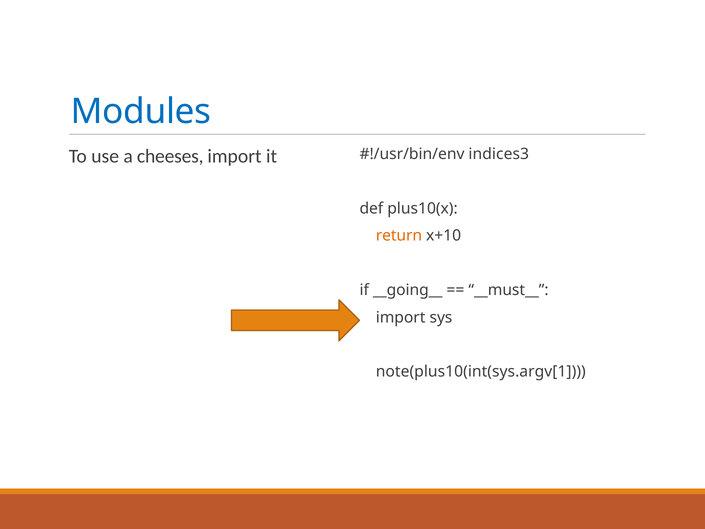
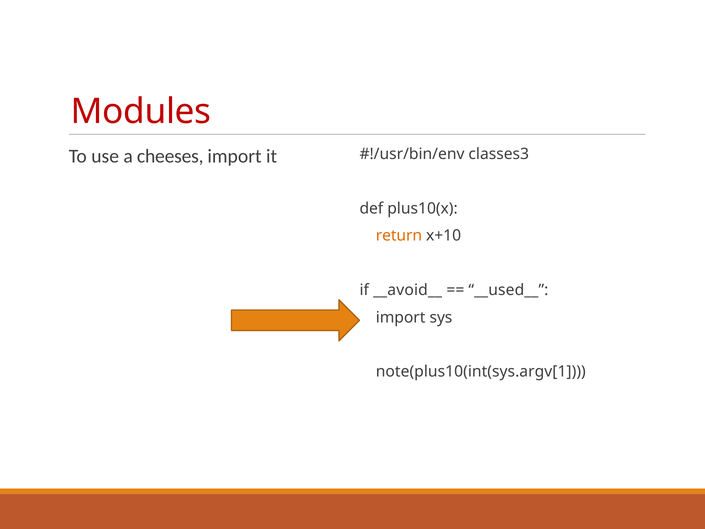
Modules colour: blue -> red
indices3: indices3 -> classes3
__going__: __going__ -> __avoid__
__must__: __must__ -> __used__
